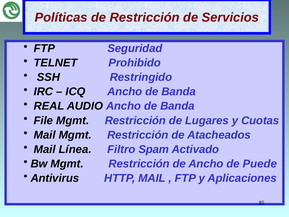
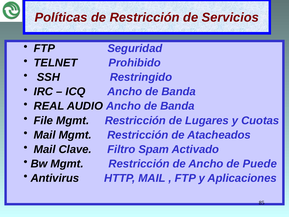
Línea: Línea -> Clave
